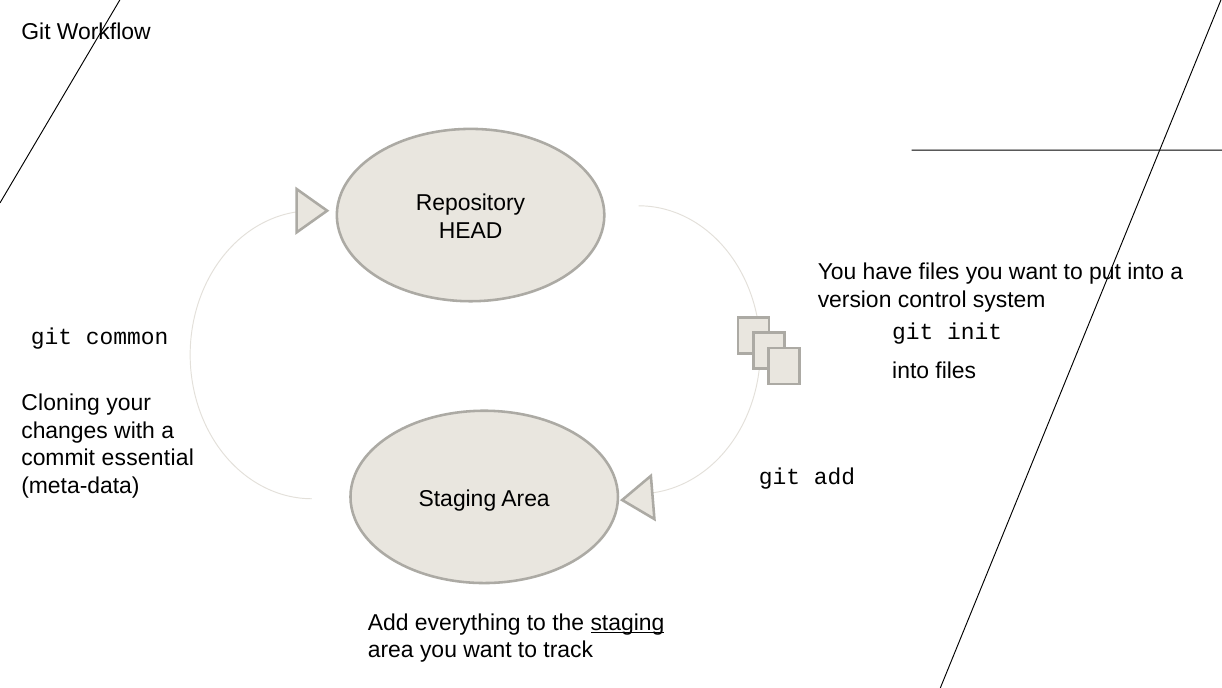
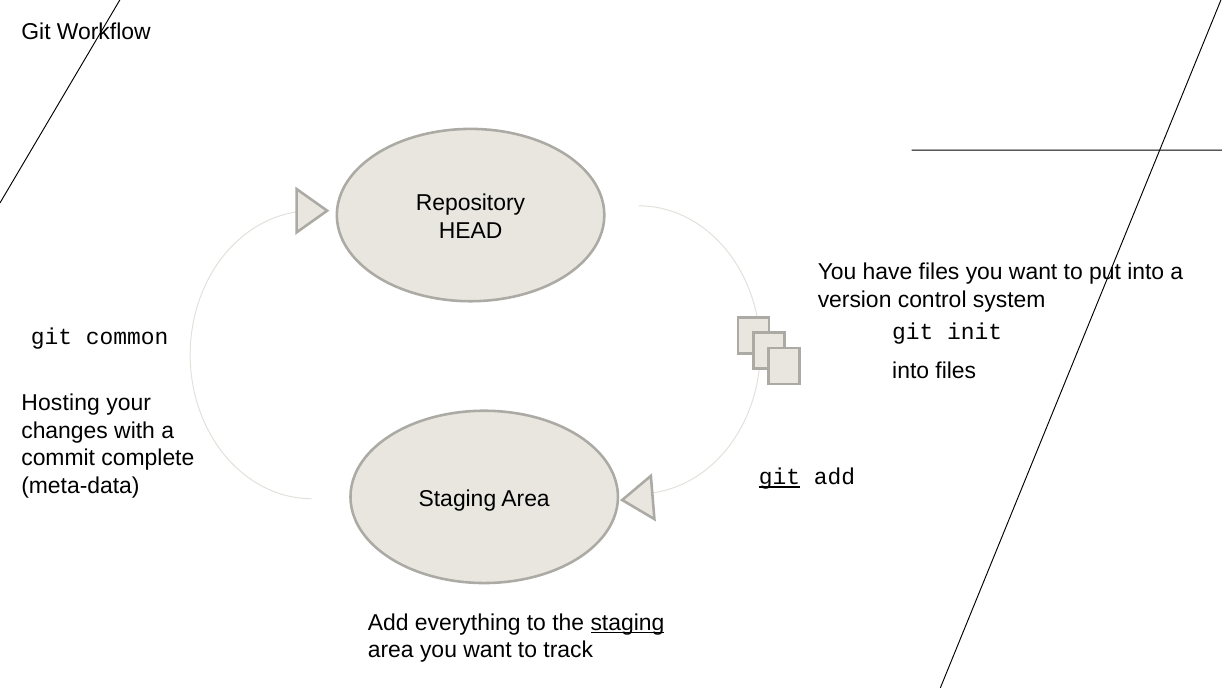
Cloning: Cloning -> Hosting
essential: essential -> complete
git at (780, 477) underline: none -> present
